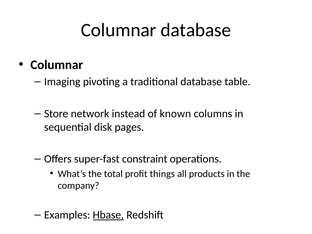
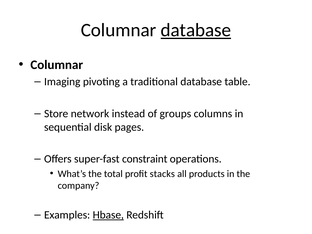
database at (196, 30) underline: none -> present
known: known -> groups
things: things -> stacks
